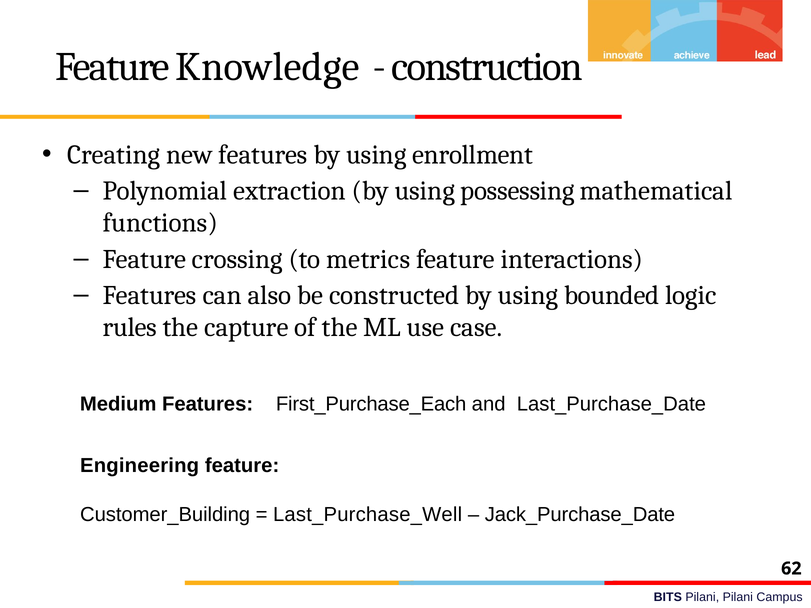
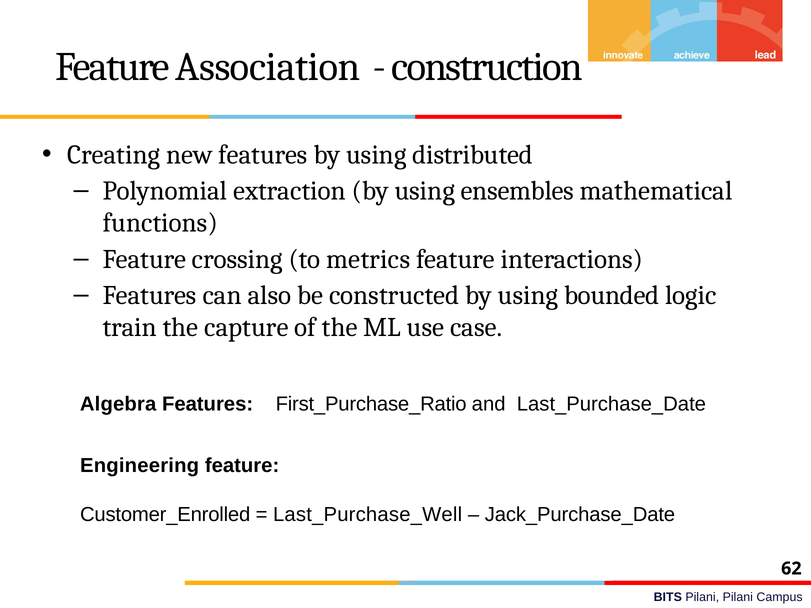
Knowledge: Knowledge -> Association
enrollment: enrollment -> distributed
possessing: possessing -> ensembles
rules: rules -> train
Medium: Medium -> Algebra
First_Purchase_Each: First_Purchase_Each -> First_Purchase_Ratio
Customer_Building: Customer_Building -> Customer_Enrolled
